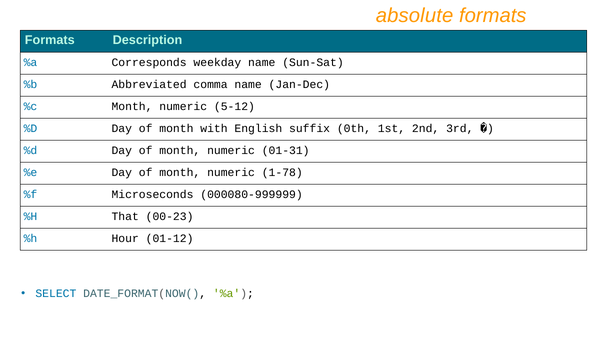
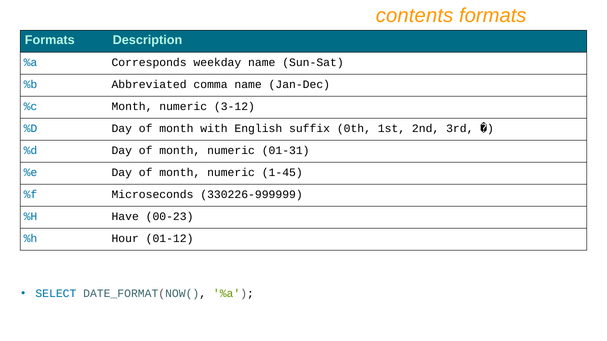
absolute: absolute -> contents
5-12: 5-12 -> 3-12
1-78: 1-78 -> 1-45
000080-999999: 000080-999999 -> 330226-999999
That: That -> Have
